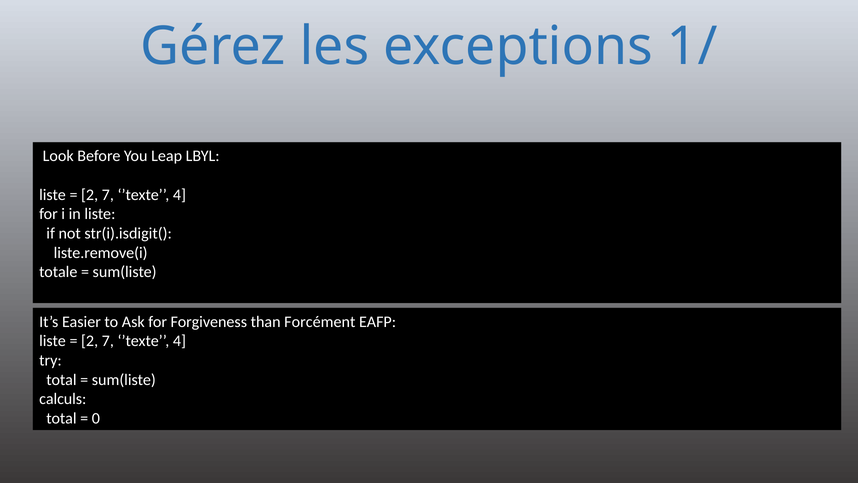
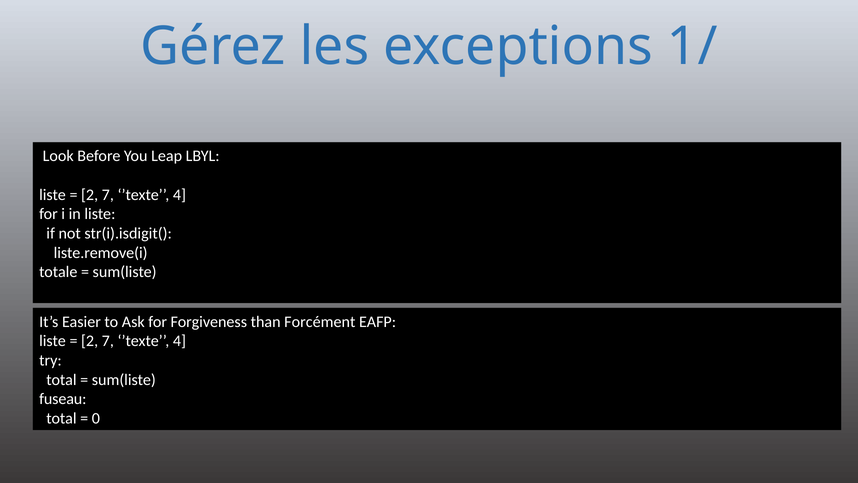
calculs: calculs -> fuseau
